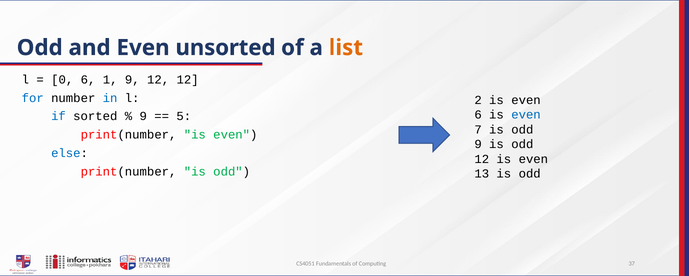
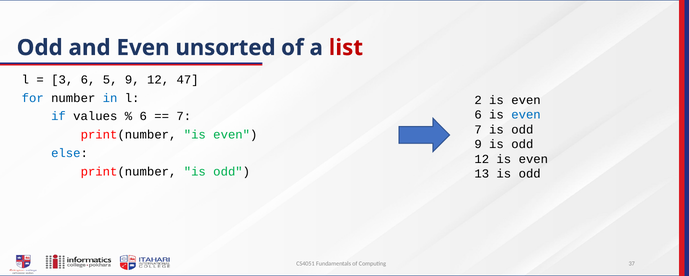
list colour: orange -> red
0: 0 -> 3
1: 1 -> 5
12 12: 12 -> 47
sorted: sorted -> values
9 at (143, 116): 9 -> 6
5 at (184, 116): 5 -> 7
